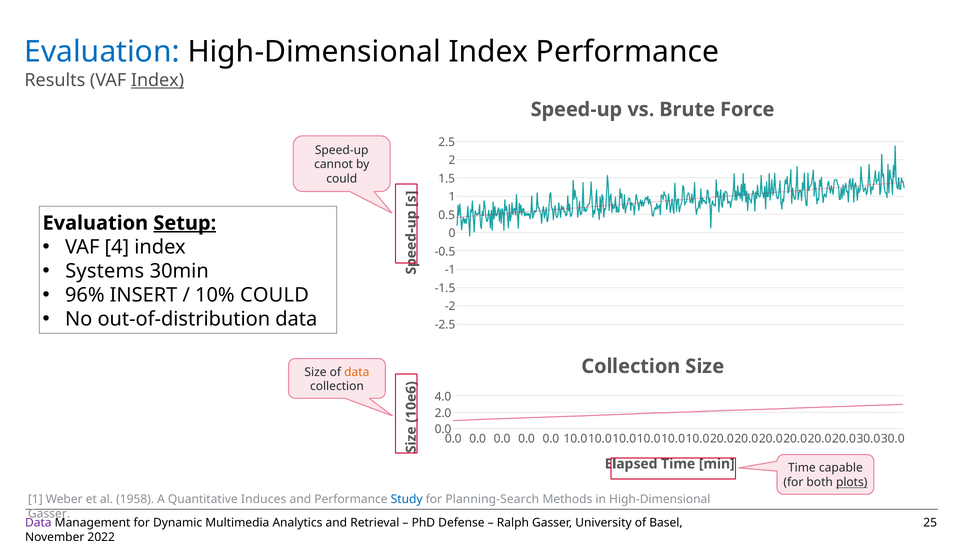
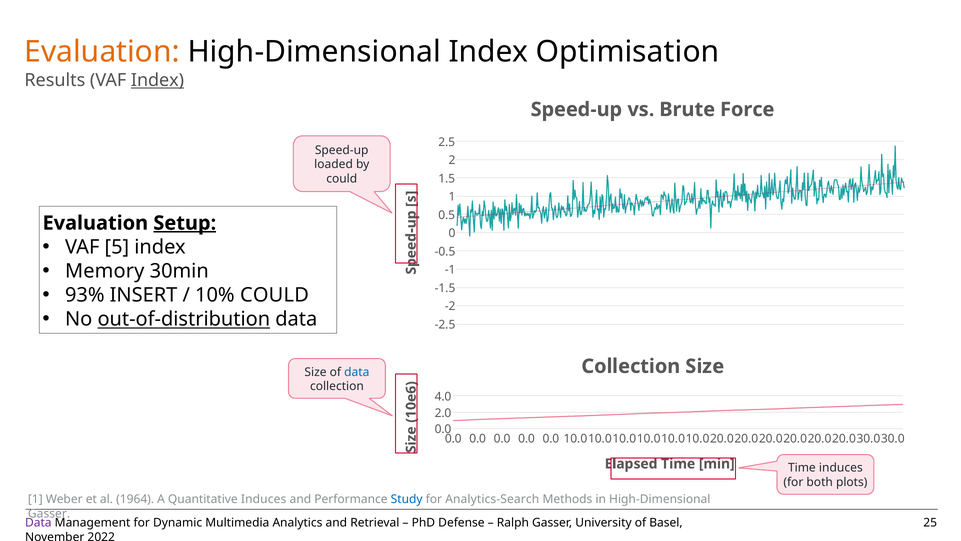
Evaluation at (102, 52) colour: blue -> orange
Index Performance: Performance -> Optimisation
cannot: cannot -> loaded
4: 4 -> 5
Systems: Systems -> Memory
96%: 96% -> 93%
out-of-distribution underline: none -> present
data at (357, 372) colour: orange -> blue
Time capable: capable -> induces
plots underline: present -> none
1958: 1958 -> 1964
Planning-Search: Planning-Search -> Analytics-Search
